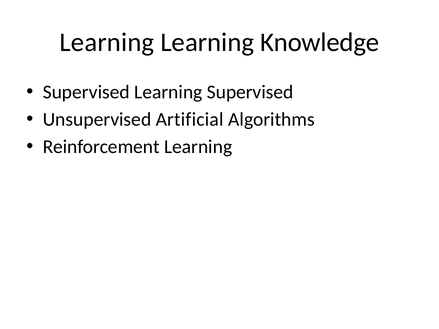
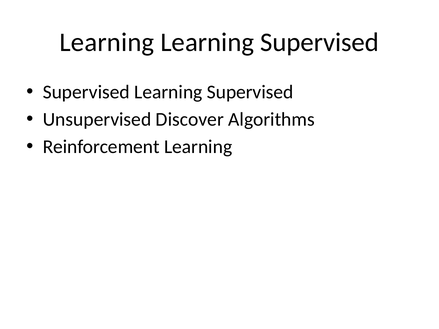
Knowledge at (320, 42): Knowledge -> Supervised
Artificial: Artificial -> Discover
